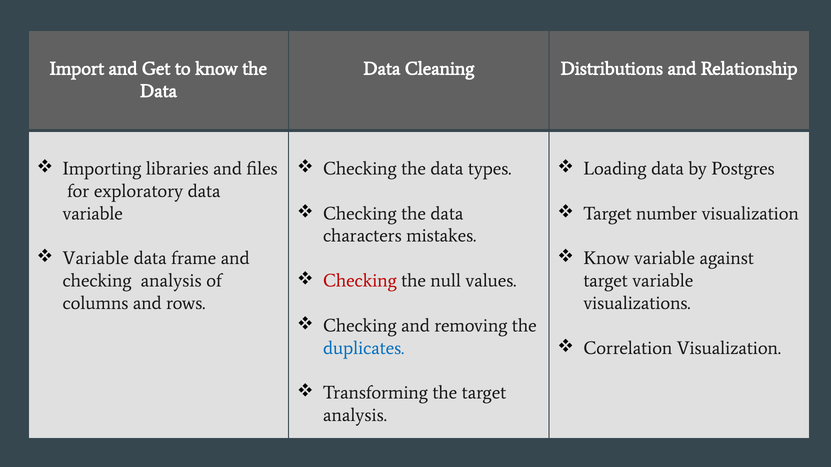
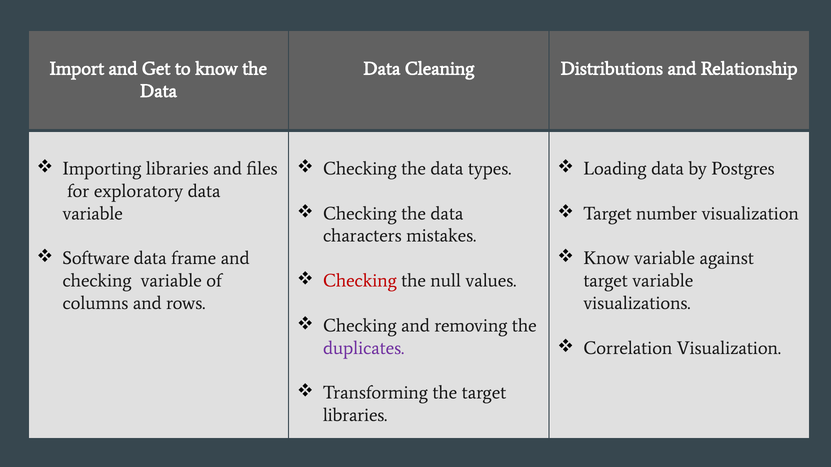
Variable at (96, 259): Variable -> Software
checking analysis: analysis -> variable
duplicates colour: blue -> purple
analysis at (355, 416): analysis -> libraries
